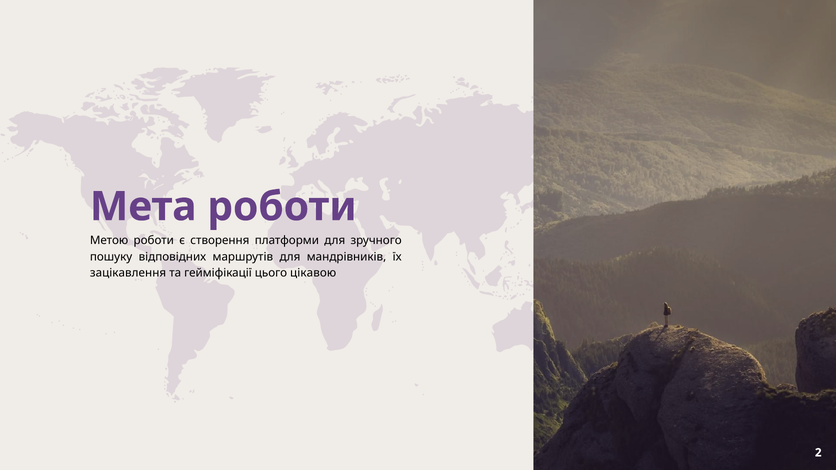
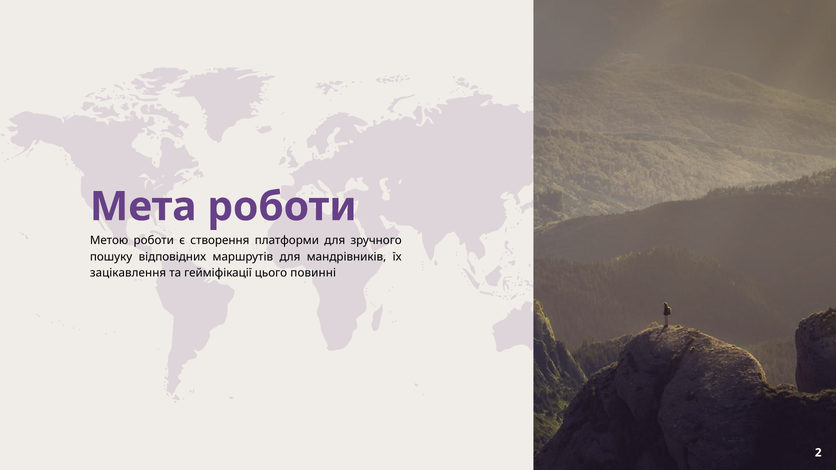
цікавою: цікавою -> повинні
